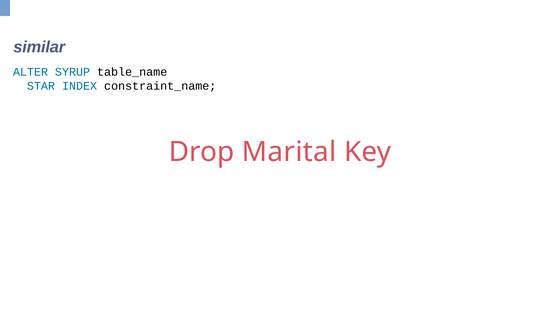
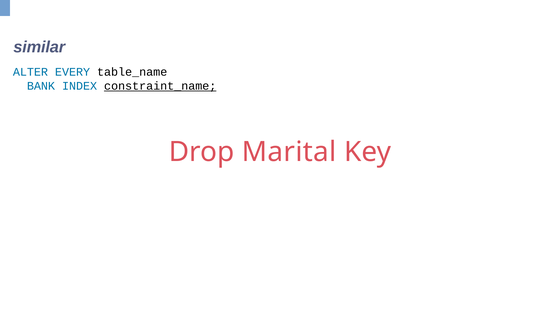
SYRUP: SYRUP -> EVERY
STAR: STAR -> BANK
constraint_name underline: none -> present
